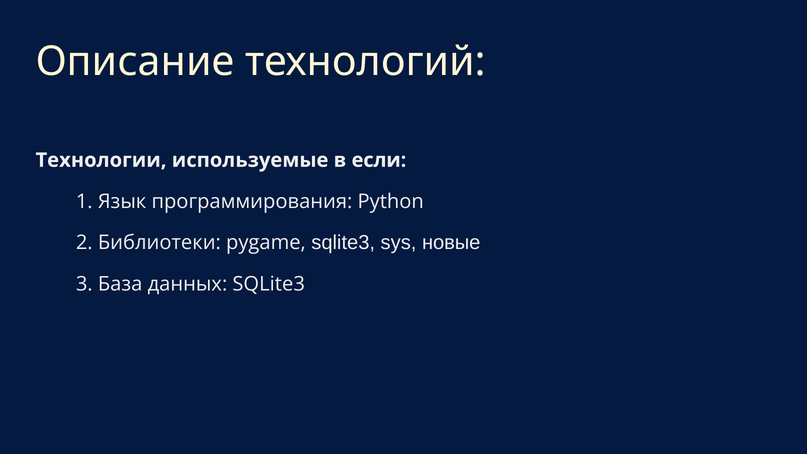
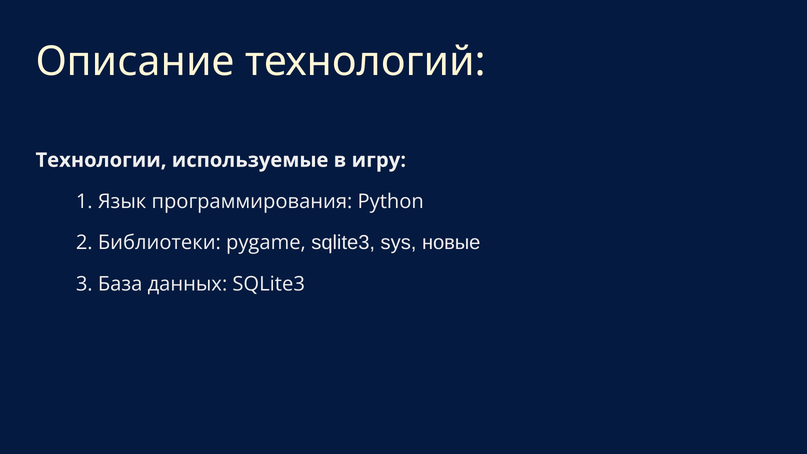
если: если -> игру
